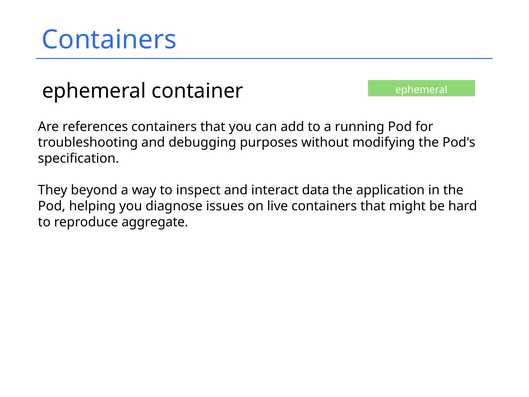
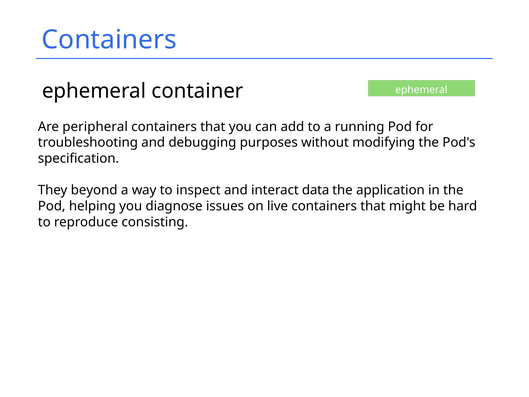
references: references -> peripheral
aggregate: aggregate -> consisting
